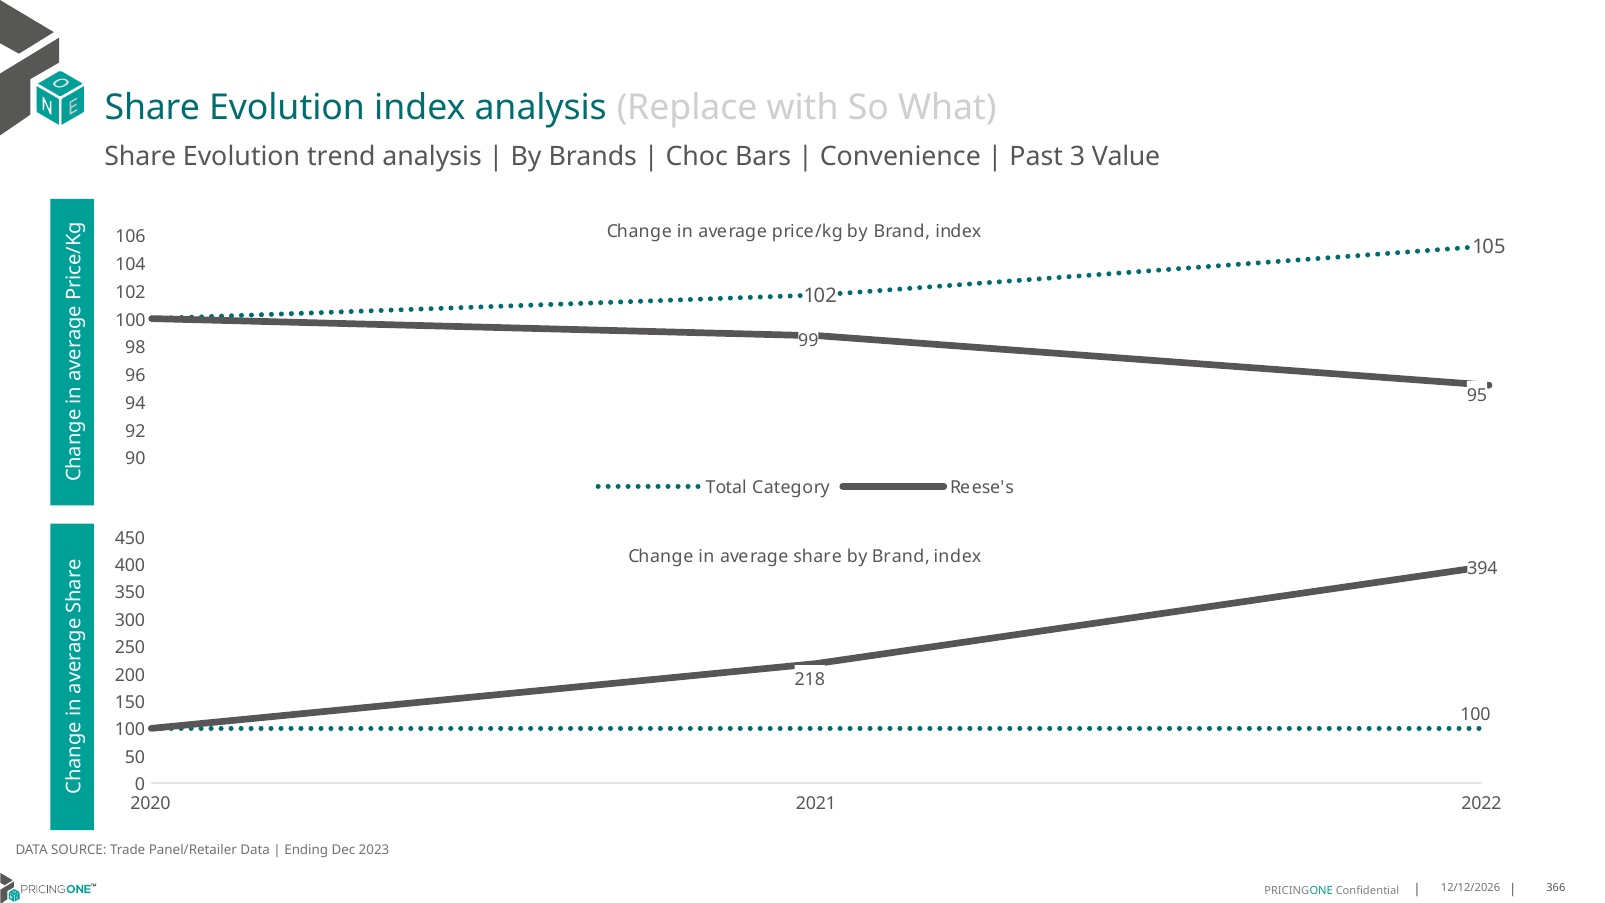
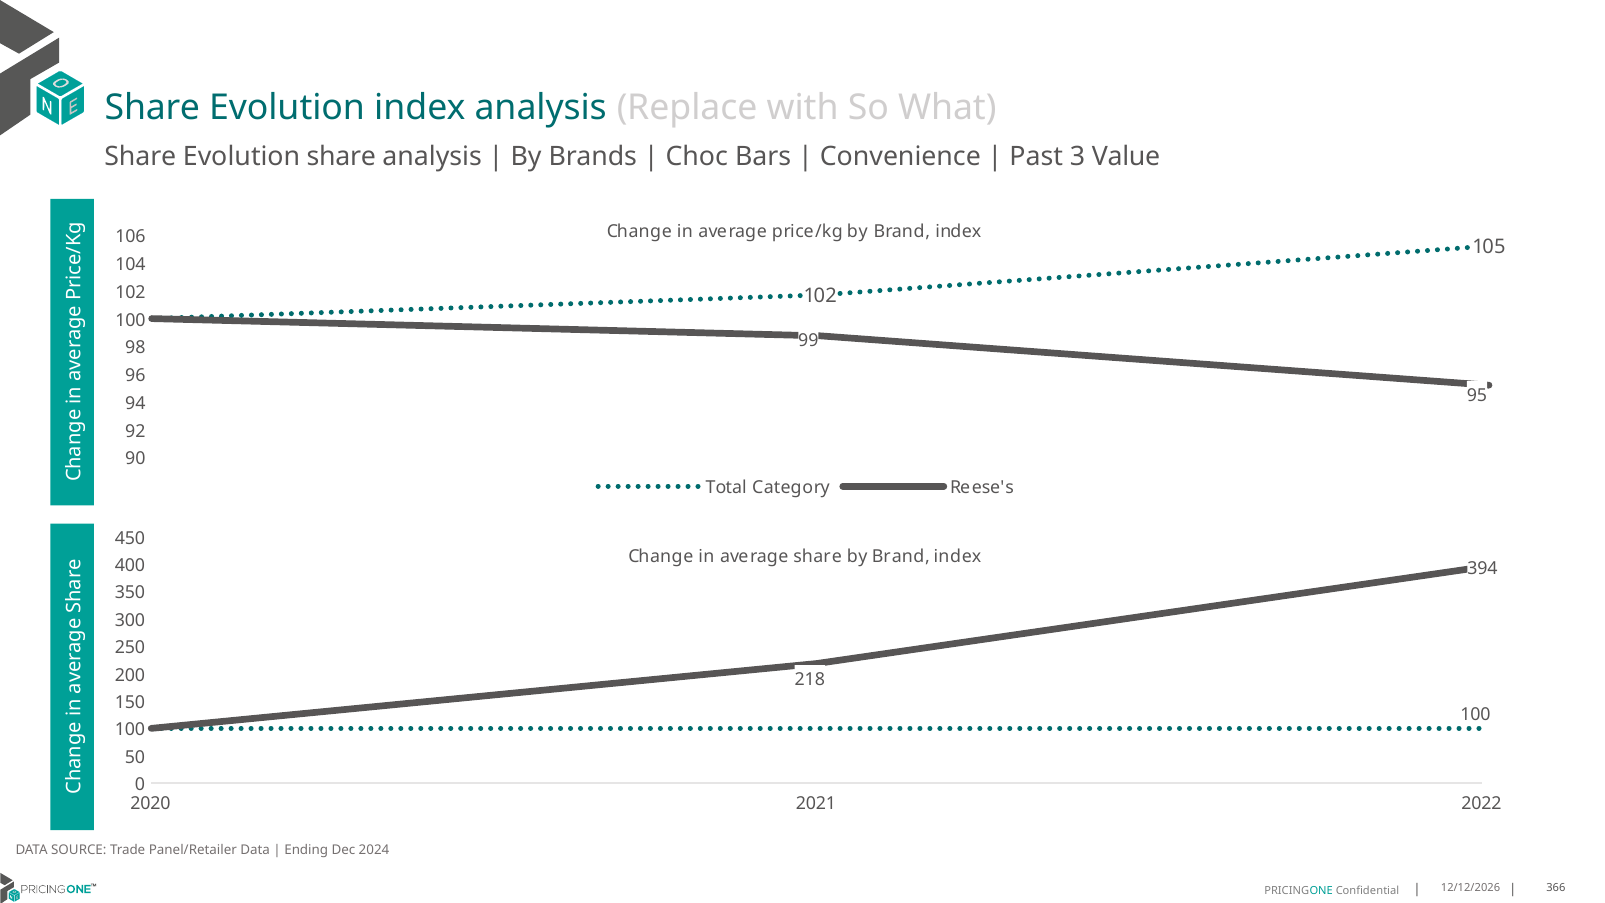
Evolution trend: trend -> share
2023: 2023 -> 2024
